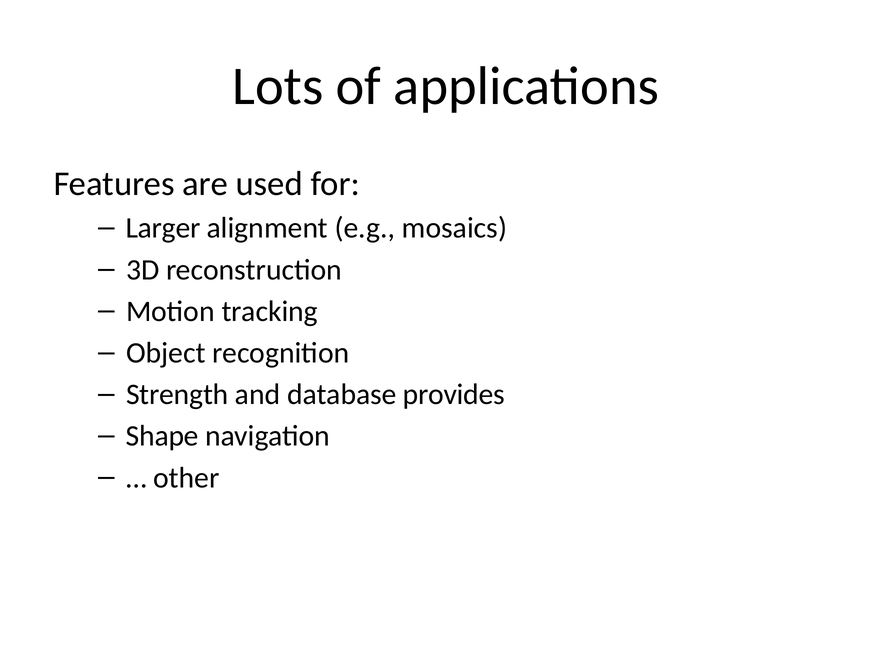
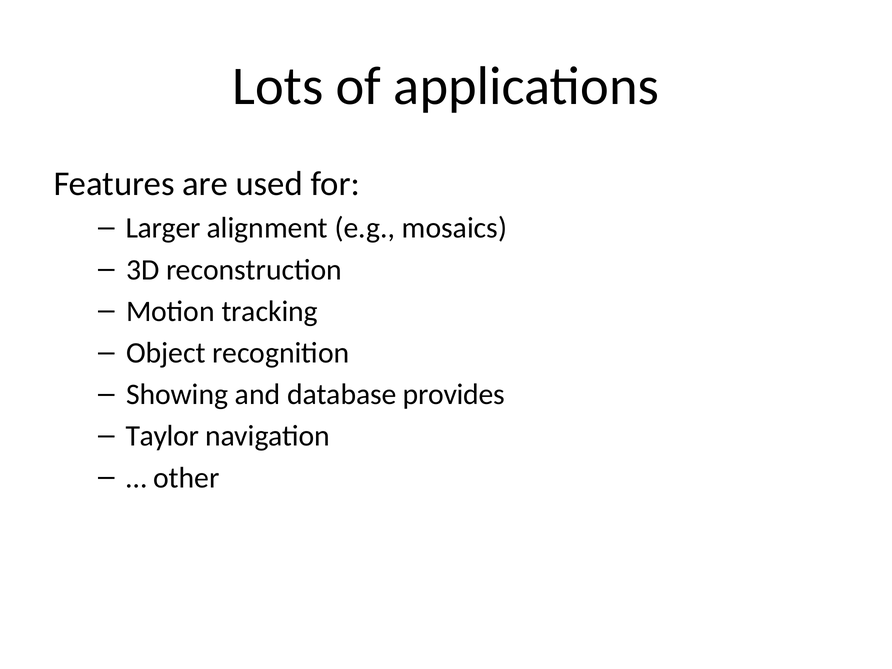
Strength: Strength -> Showing
Shape: Shape -> Taylor
